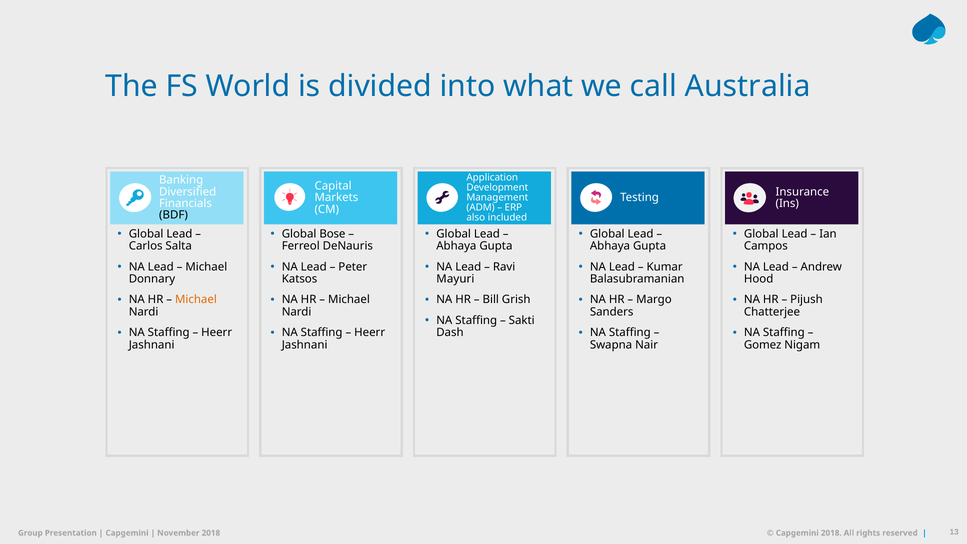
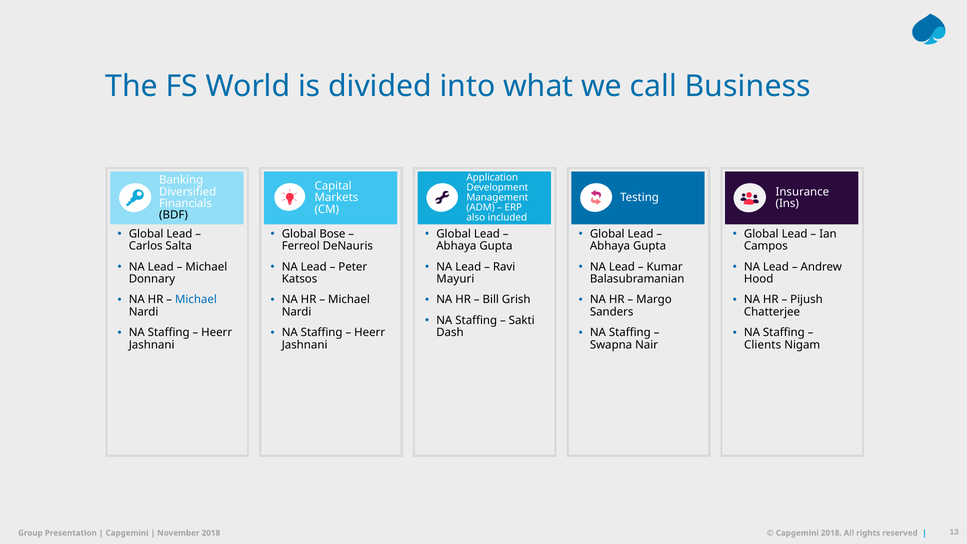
Australia: Australia -> Business
Michael at (196, 300) colour: orange -> blue
Gomez: Gomez -> Clients
